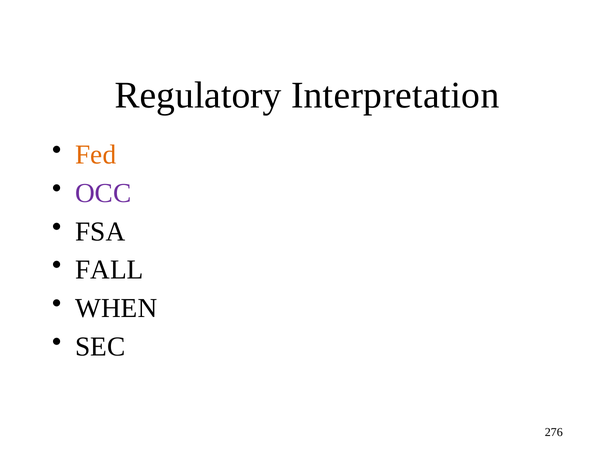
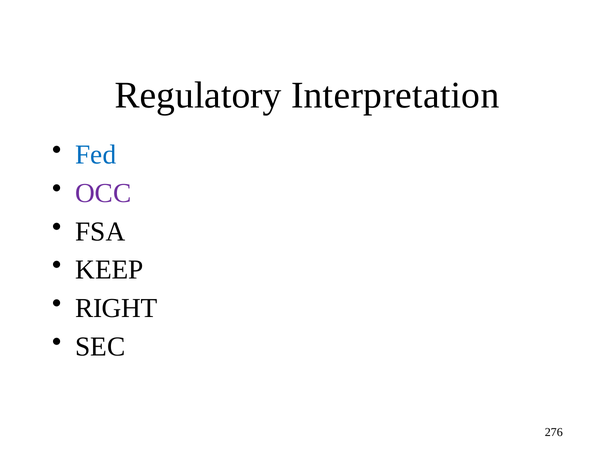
Fed colour: orange -> blue
FALL: FALL -> KEEP
WHEN: WHEN -> RIGHT
